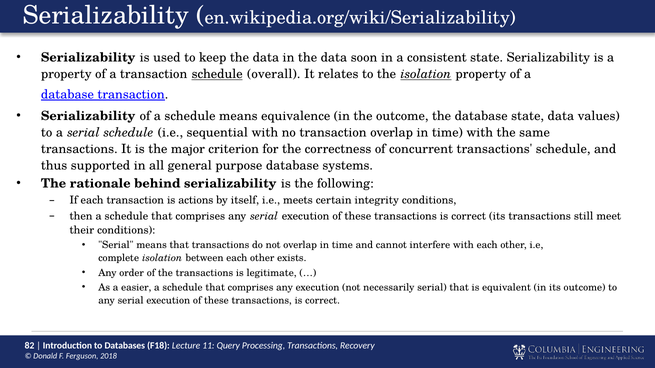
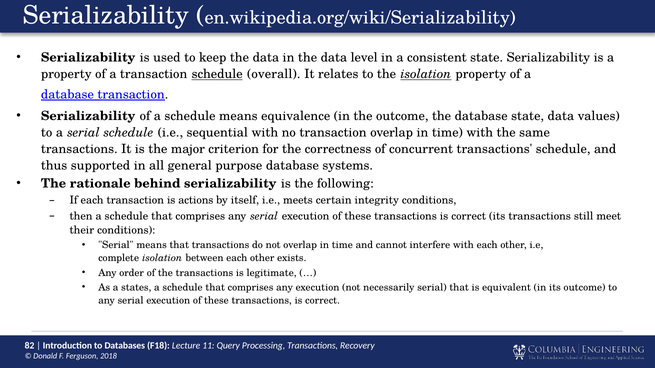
soon: soon -> level
easier: easier -> states
